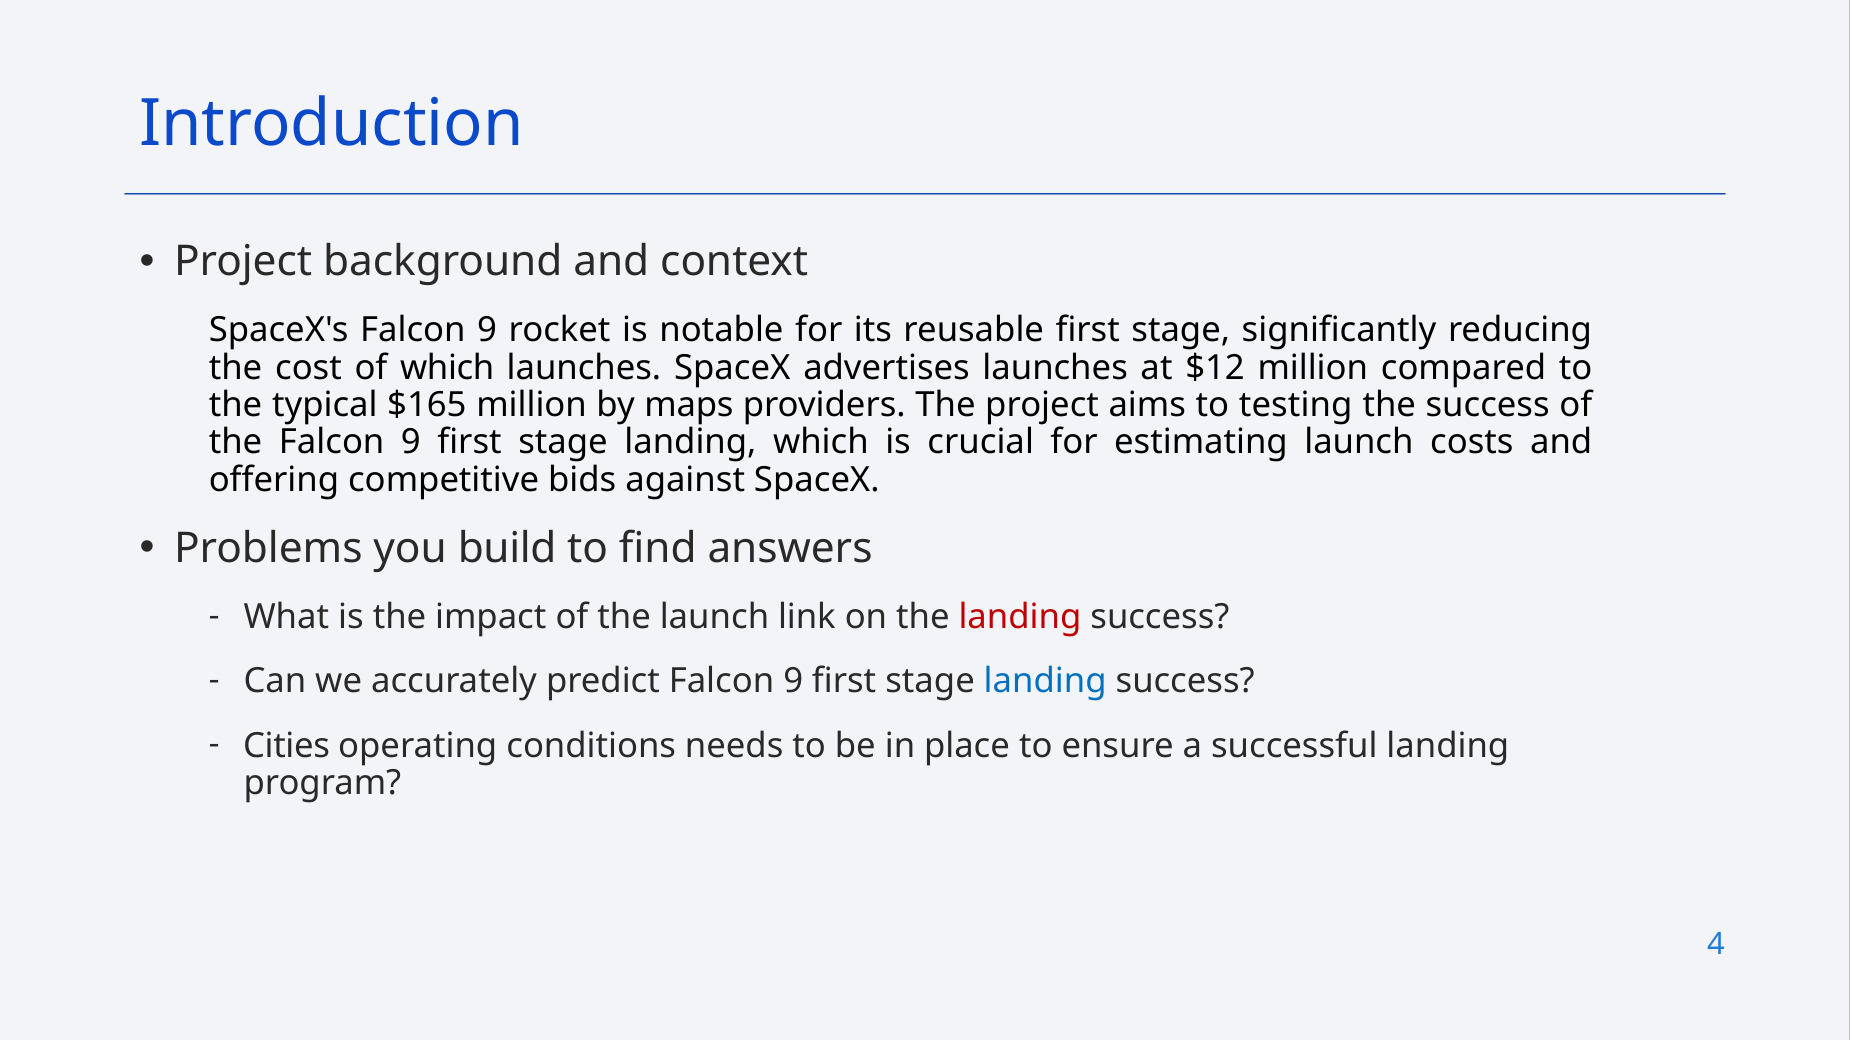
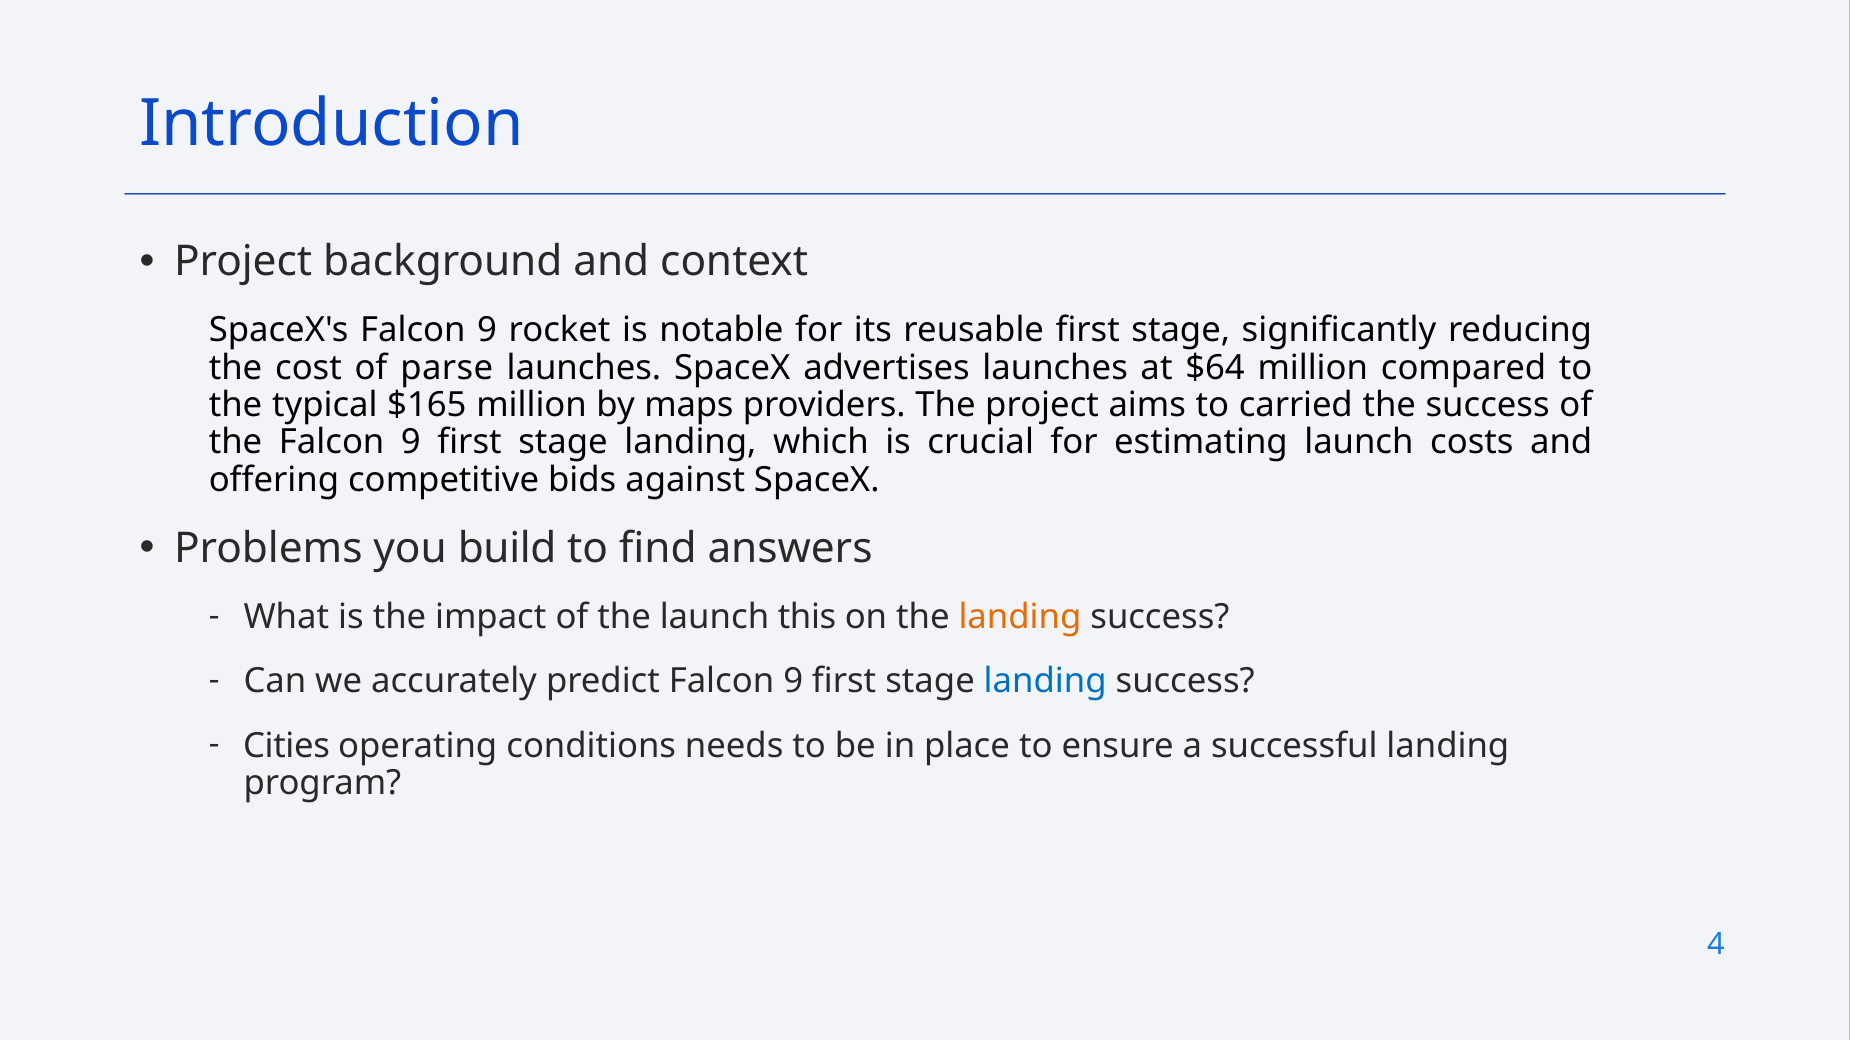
of which: which -> parse
$12: $12 -> $64
testing: testing -> carried
link: link -> this
landing at (1020, 617) colour: red -> orange
